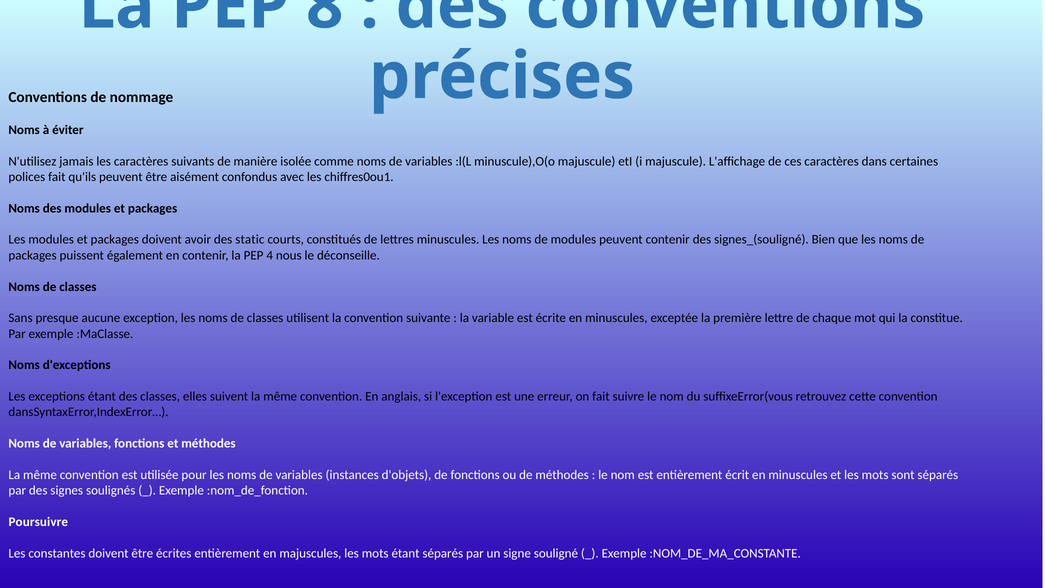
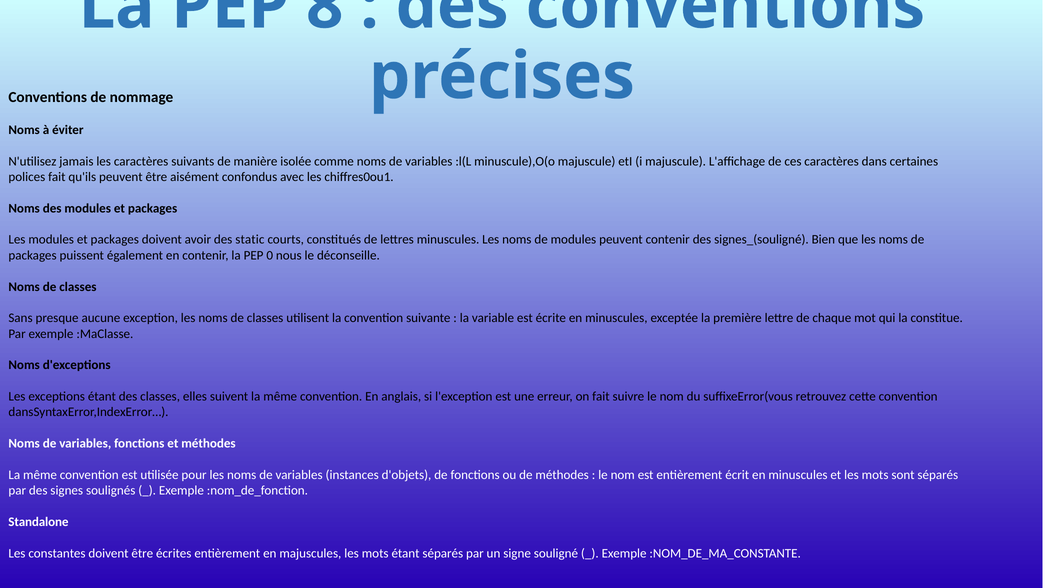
4: 4 -> 0
Poursuivre: Poursuivre -> Standalone
